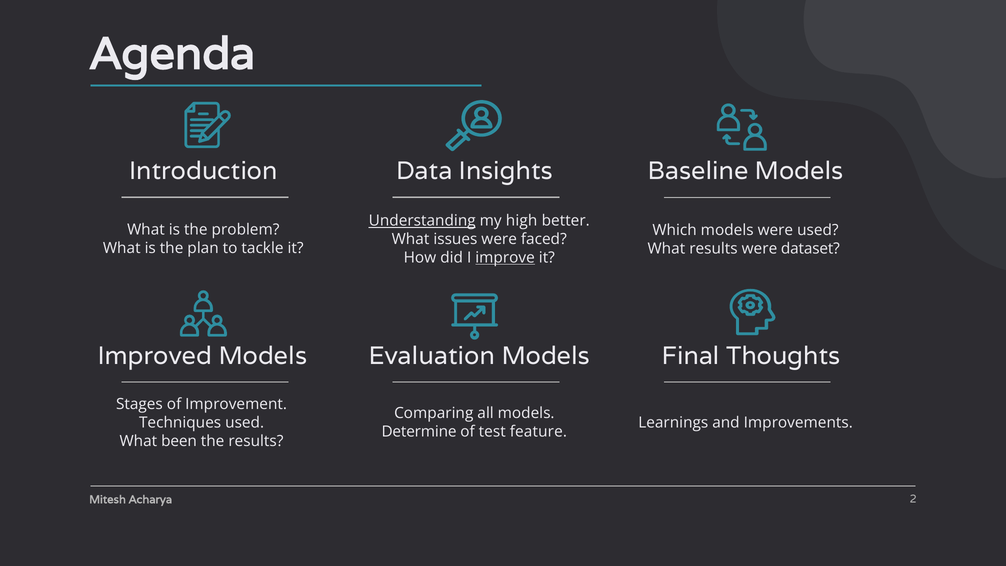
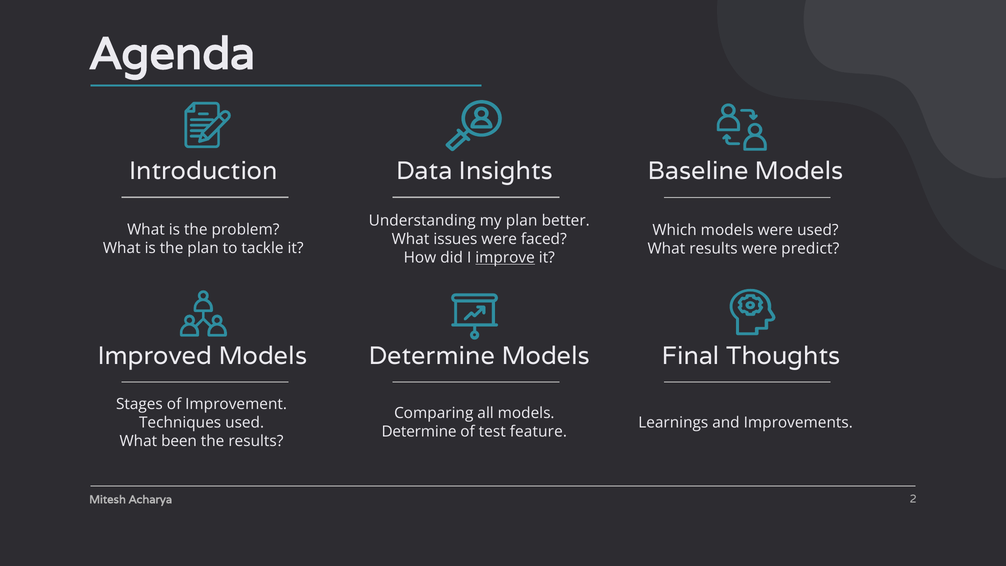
Understanding underline: present -> none
my high: high -> plan
dataset: dataset -> predict
Evaluation at (432, 356): Evaluation -> Determine
